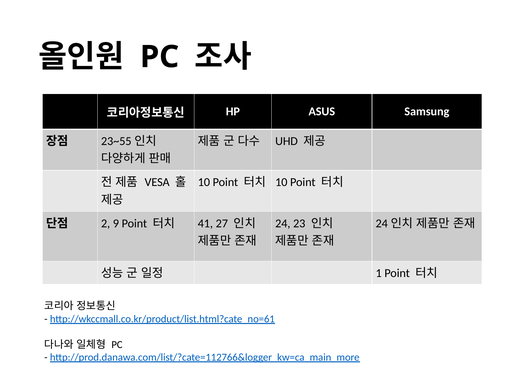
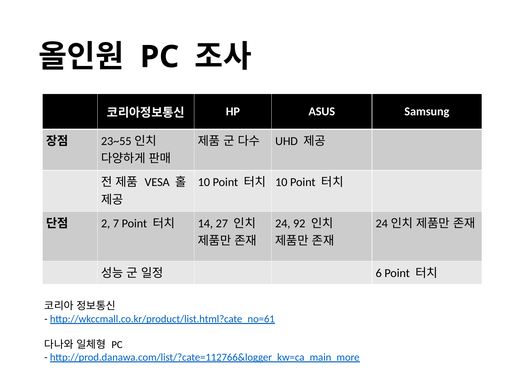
23: 23 -> 92
9: 9 -> 7
41: 41 -> 14
1: 1 -> 6
